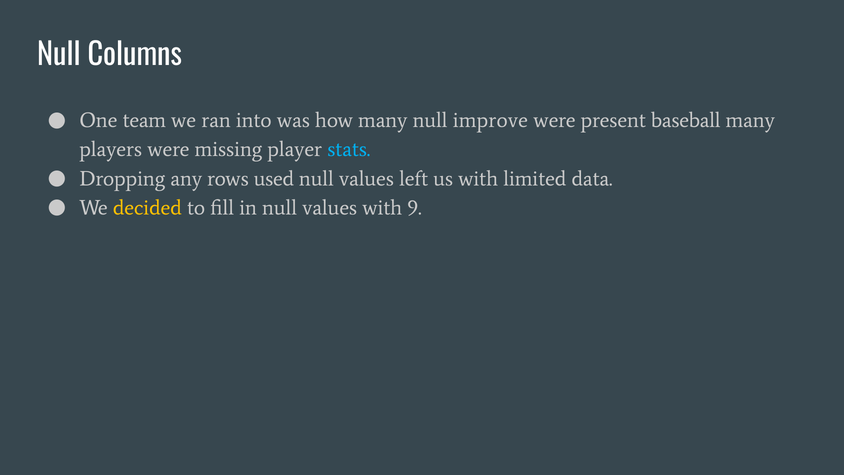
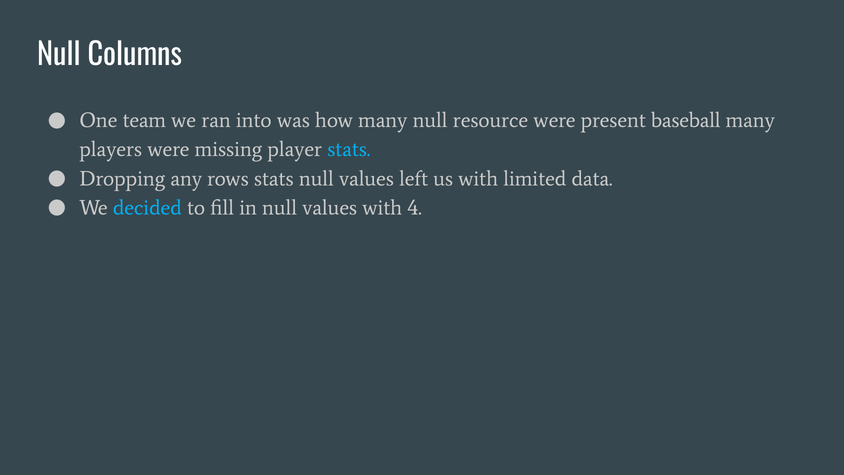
improve: improve -> resource
rows used: used -> stats
decided colour: yellow -> light blue
9: 9 -> 4
